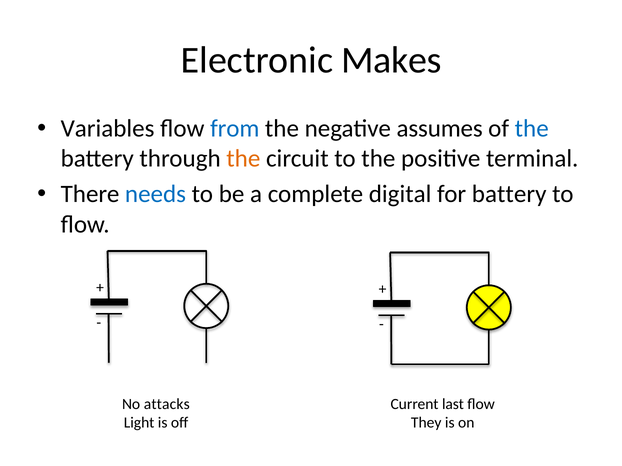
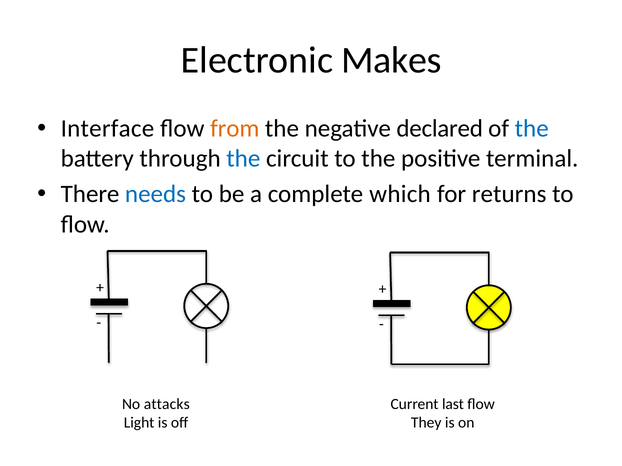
Variables: Variables -> Interface
from colour: blue -> orange
assumes: assumes -> declared
the at (243, 159) colour: orange -> blue
digital: digital -> which
for battery: battery -> returns
